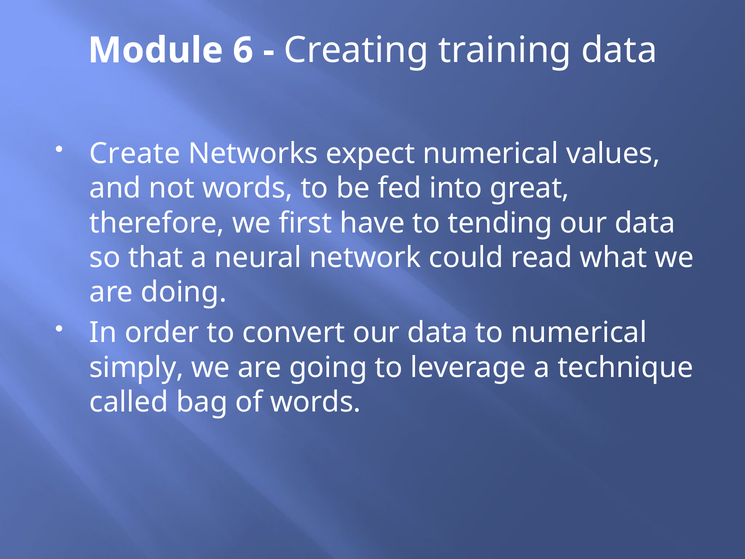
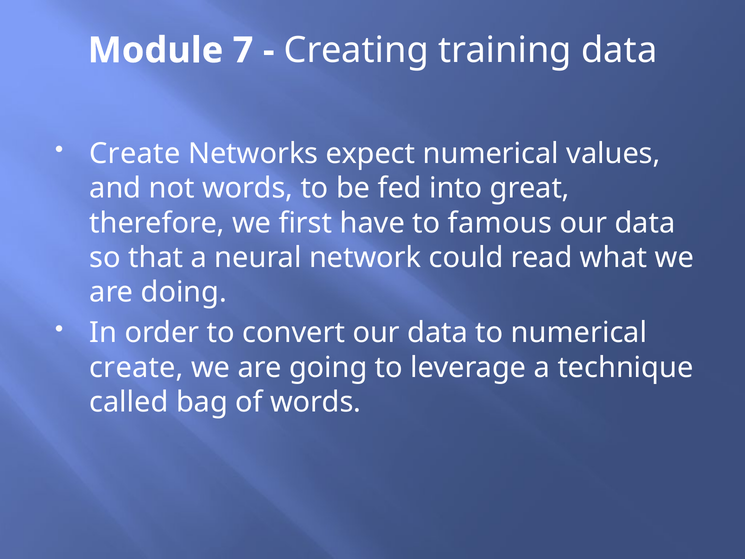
6: 6 -> 7
tending: tending -> famous
simply at (137, 367): simply -> create
